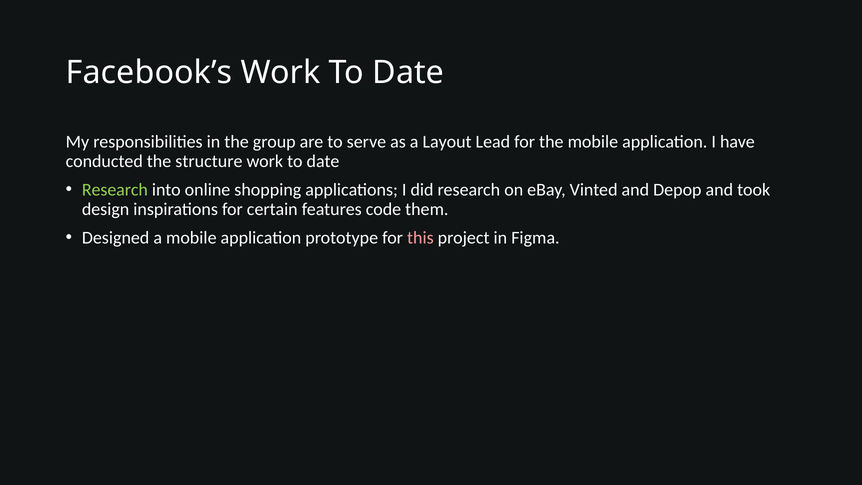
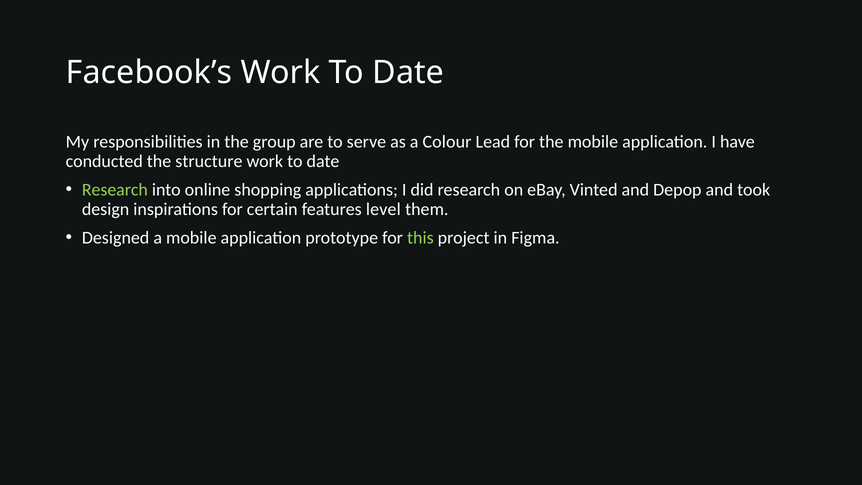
Layout: Layout -> Colour
code: code -> level
this colour: pink -> light green
